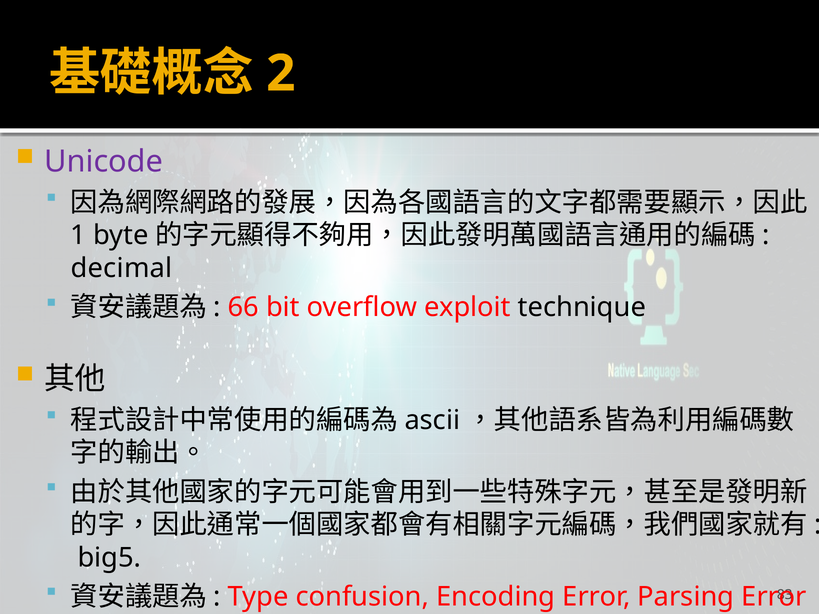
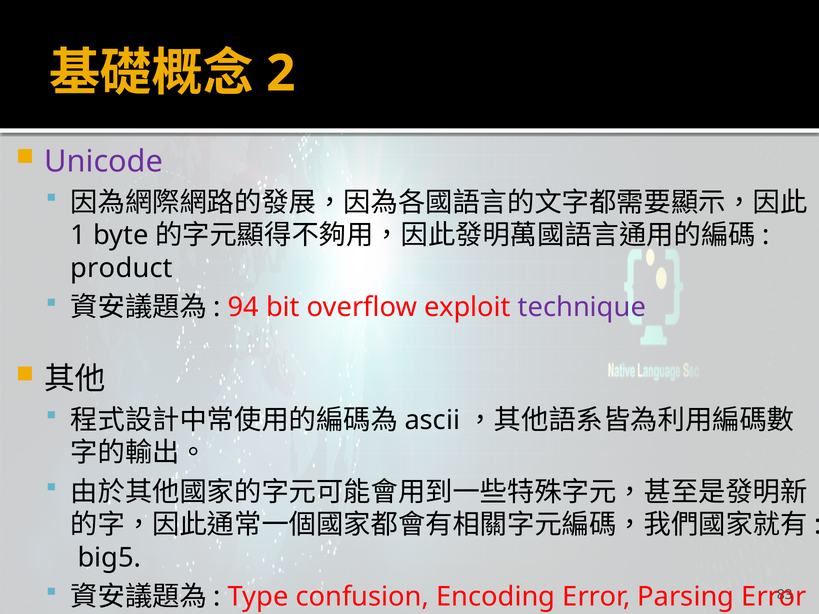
decimal: decimal -> product
66: 66 -> 94
technique colour: black -> purple
